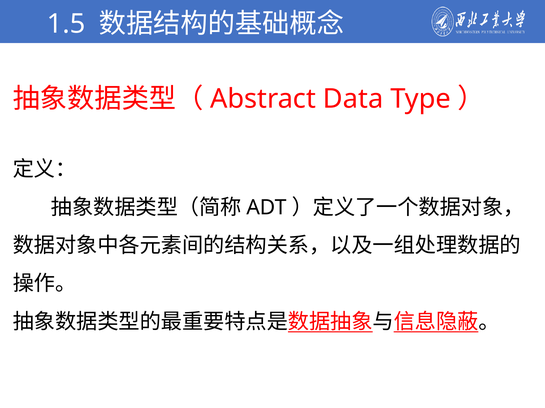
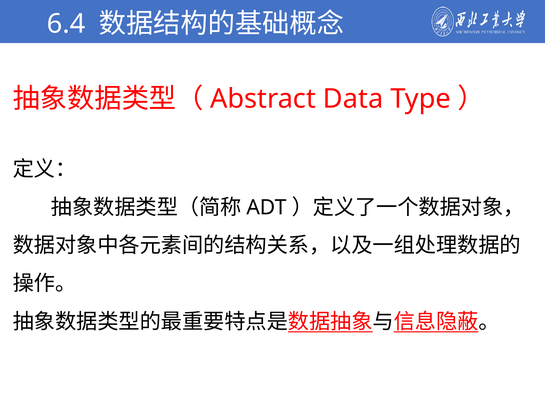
1.5: 1.5 -> 6.4
